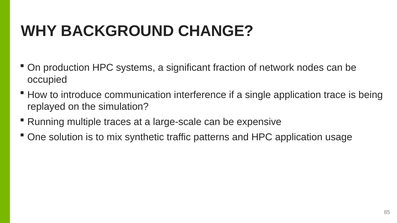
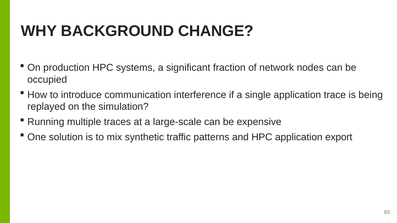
usage: usage -> export
